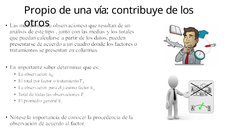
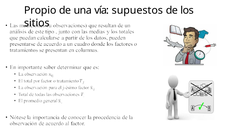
contribuye: contribuye -> supuestos
otros: otros -> sitios
